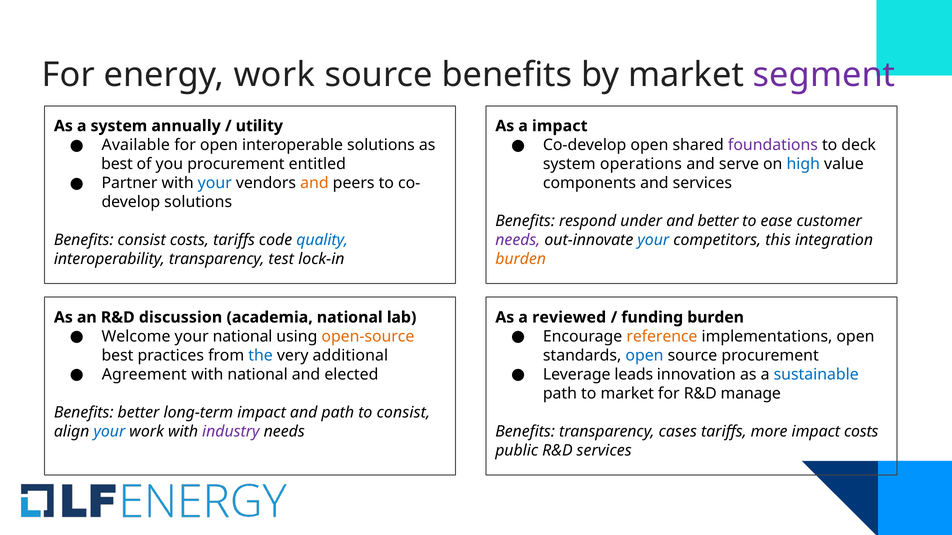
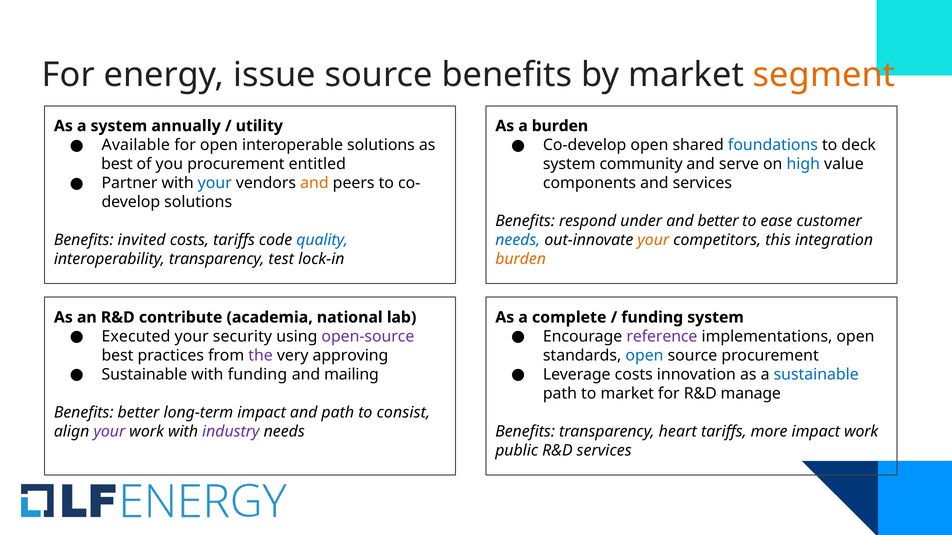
energy work: work -> issue
segment colour: purple -> orange
a impact: impact -> burden
foundations colour: purple -> blue
operations: operations -> community
Benefits consist: consist -> invited
needs at (518, 240) colour: purple -> blue
your at (653, 240) colour: blue -> orange
discussion: discussion -> contribute
reviewed: reviewed -> complete
funding burden: burden -> system
Welcome: Welcome -> Executed
your national: national -> security
open-source colour: orange -> purple
reference colour: orange -> purple
the colour: blue -> purple
additional: additional -> approving
Agreement at (144, 375): Agreement -> Sustainable
with national: national -> funding
elected: elected -> mailing
Leverage leads: leads -> costs
your at (109, 432) colour: blue -> purple
cases: cases -> heart
impact costs: costs -> work
